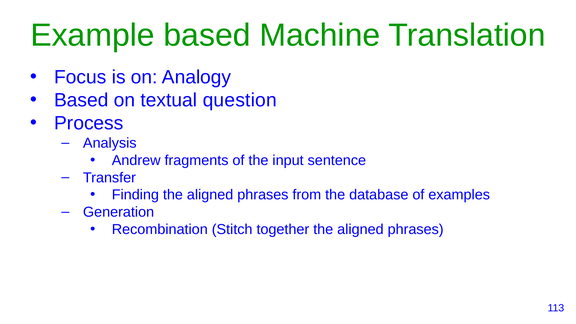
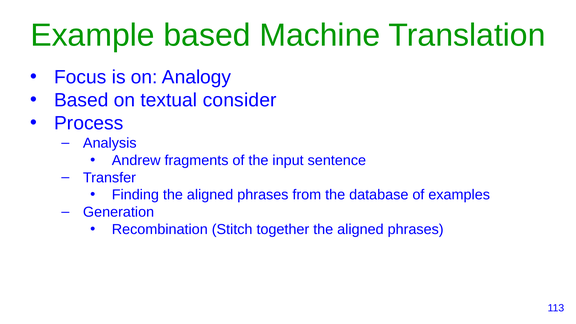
question: question -> consider
